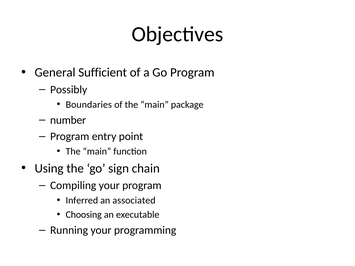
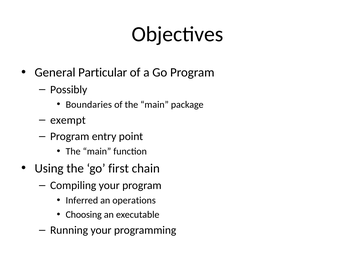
Sufficient: Sufficient -> Particular
number: number -> exempt
sign: sign -> first
associated: associated -> operations
